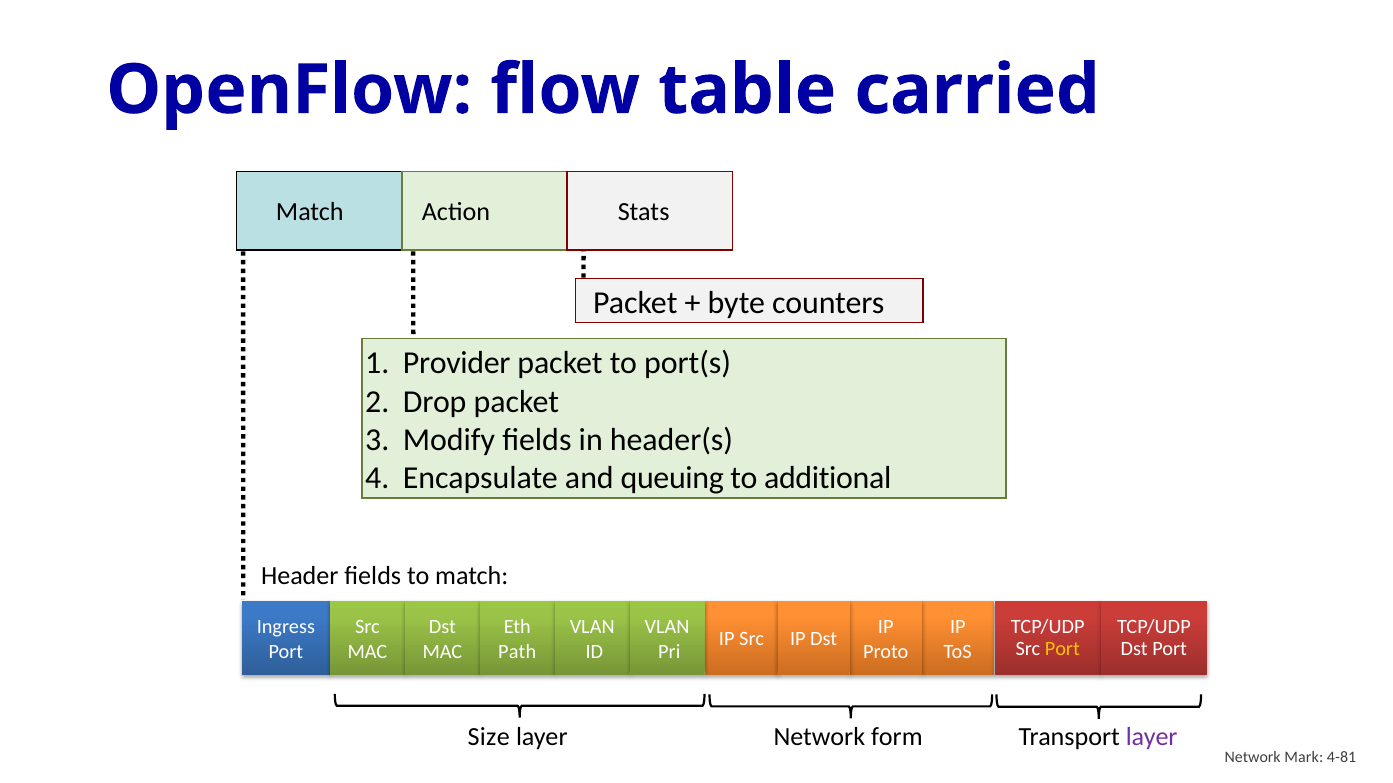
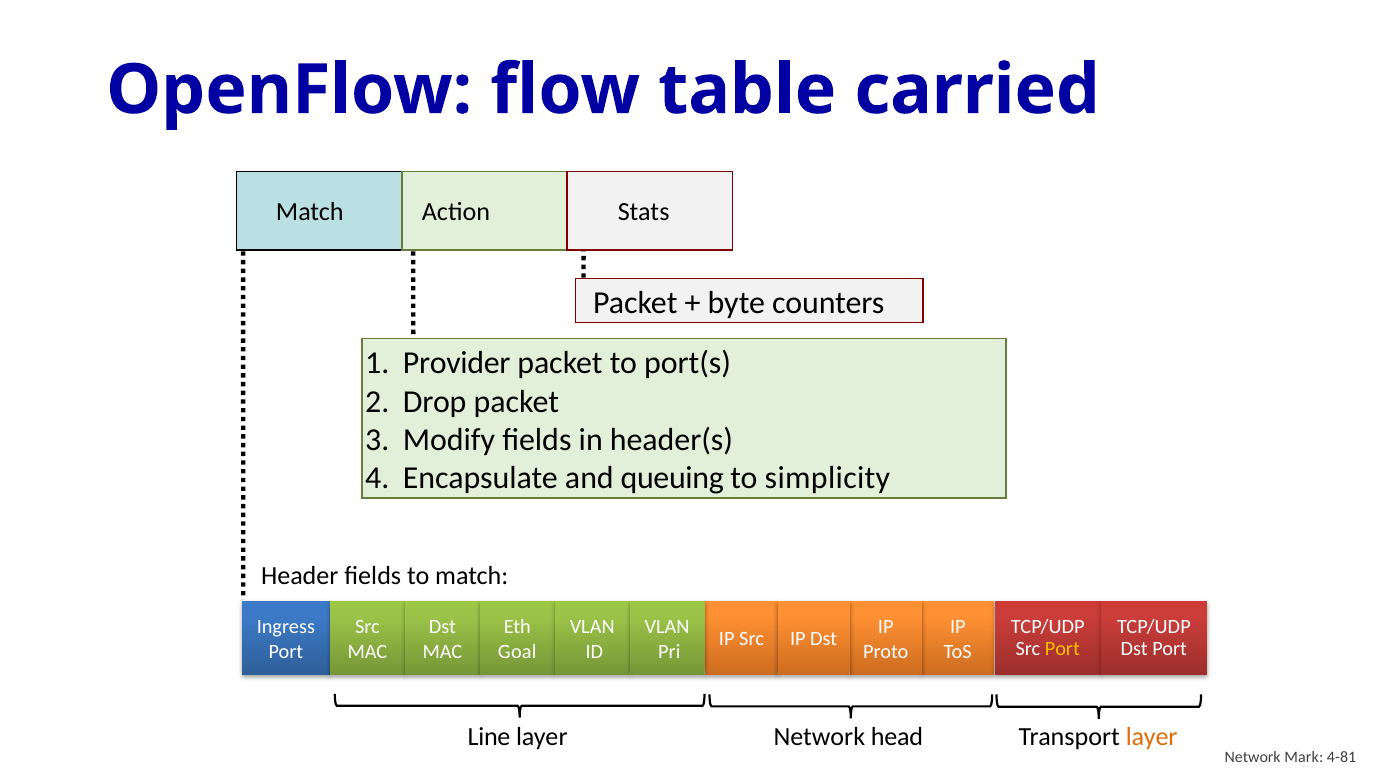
additional: additional -> simplicity
Path: Path -> Goal
Size: Size -> Line
form: form -> head
layer at (1152, 738) colour: purple -> orange
